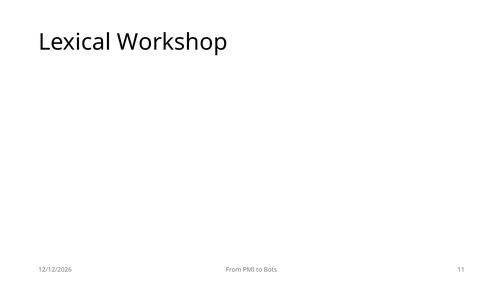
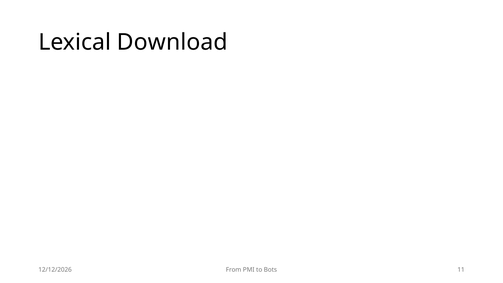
Workshop: Workshop -> Download
